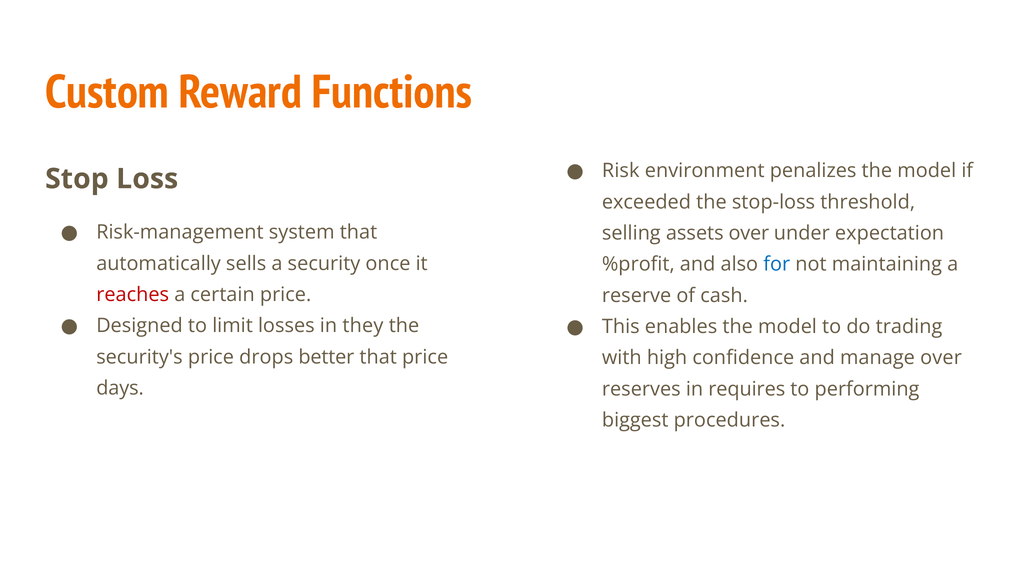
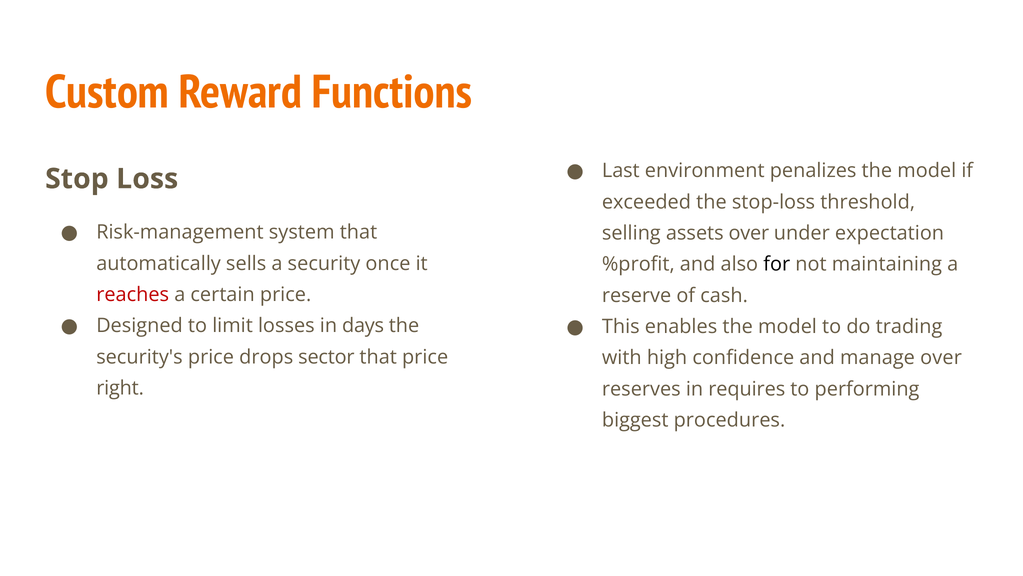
Risk: Risk -> Last
for colour: blue -> black
they: they -> days
better: better -> sector
days: days -> right
